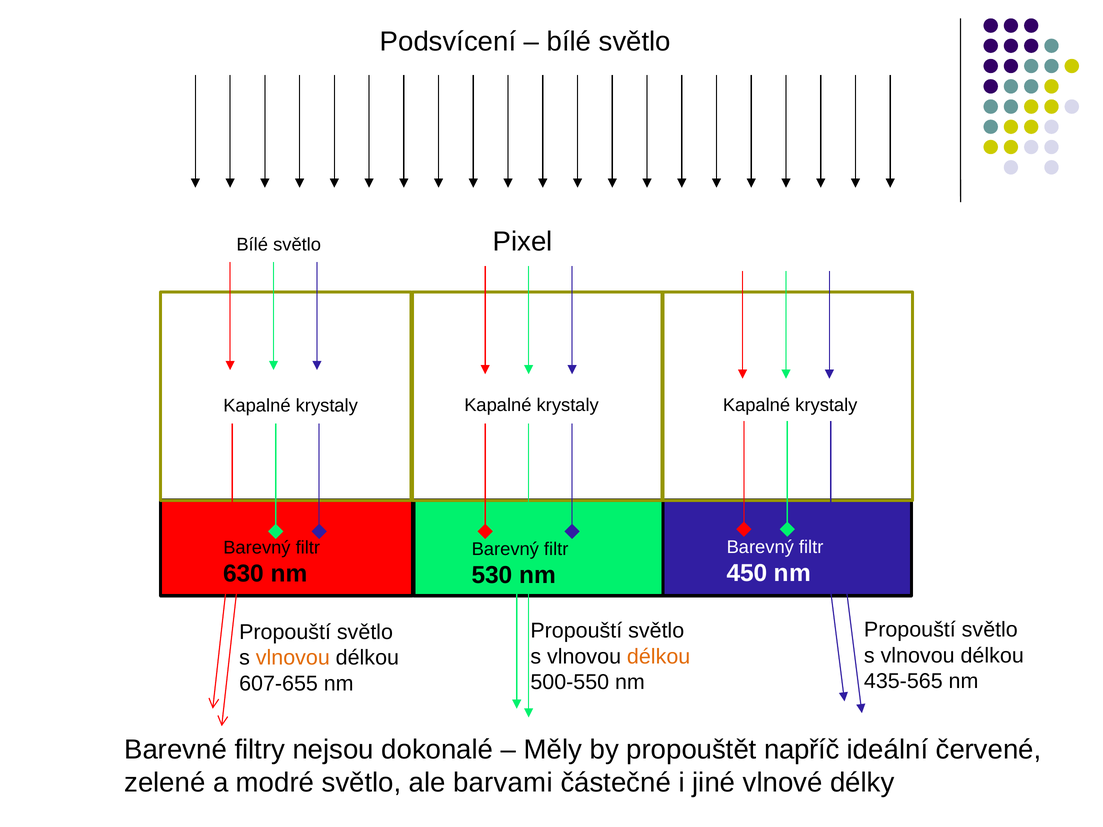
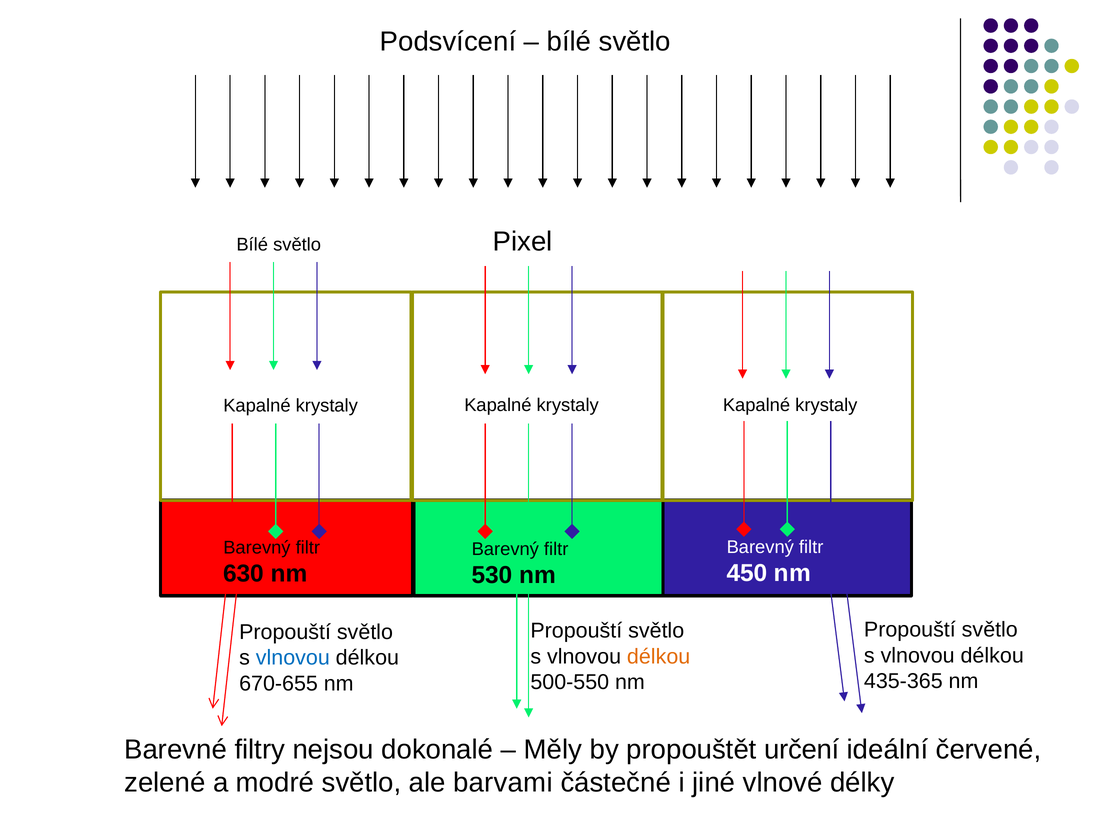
vlnovou at (293, 658) colour: orange -> blue
435-565: 435-565 -> 435-365
607-655: 607-655 -> 670-655
napříč: napříč -> určení
